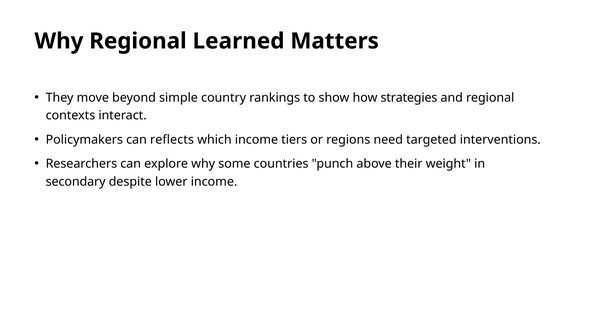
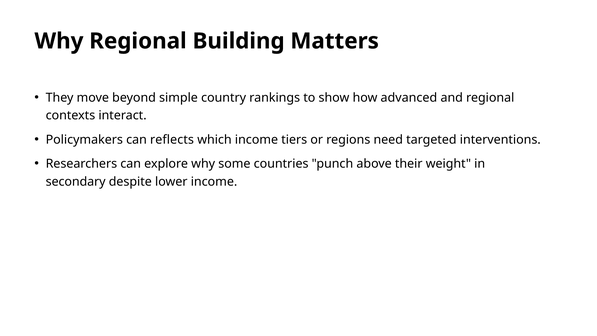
Learned: Learned -> Building
strategies: strategies -> advanced
